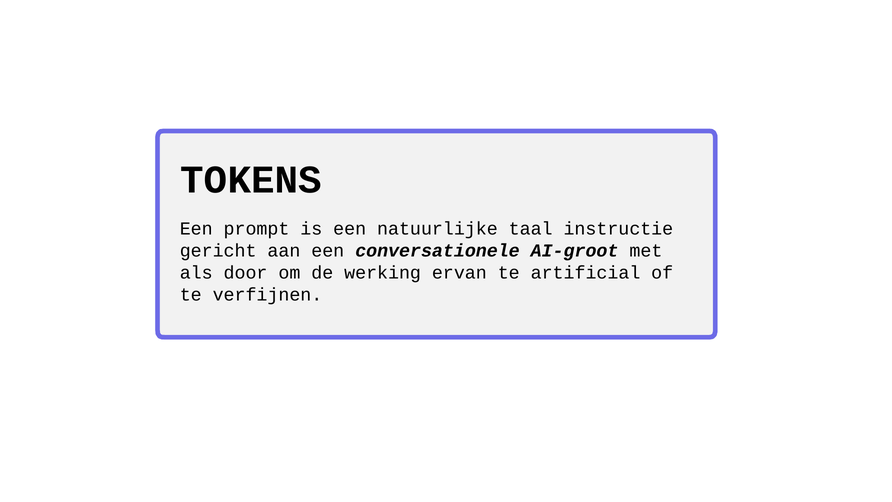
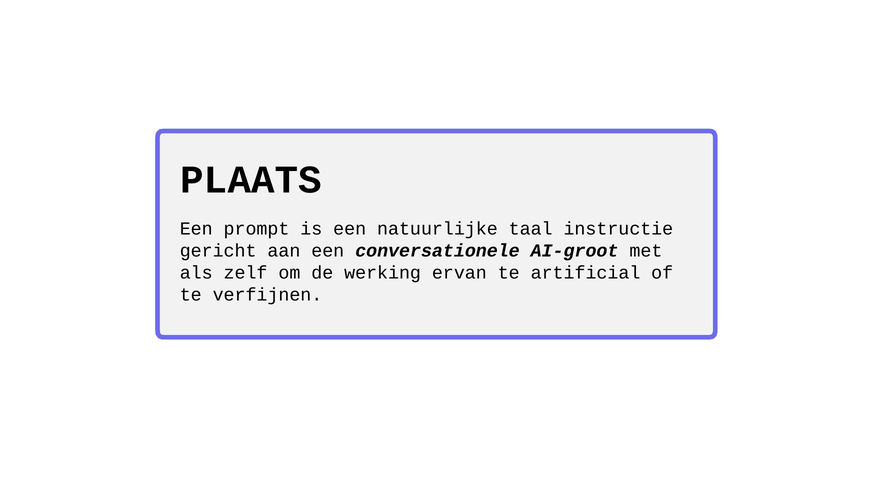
TOKENS: TOKENS -> PLAATS
door: door -> zelf
